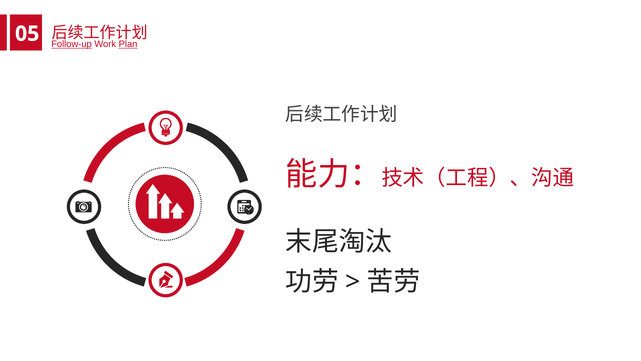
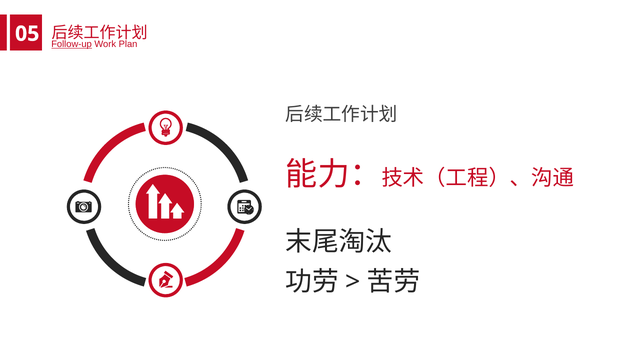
Plan underline: present -> none
